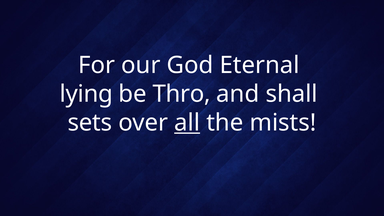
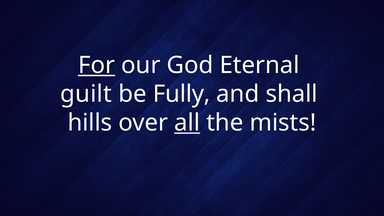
For underline: none -> present
lying: lying -> guilt
Thro: Thro -> Fully
sets: sets -> hills
